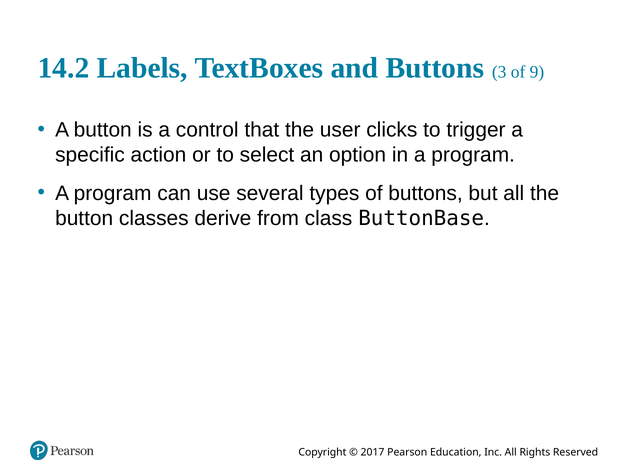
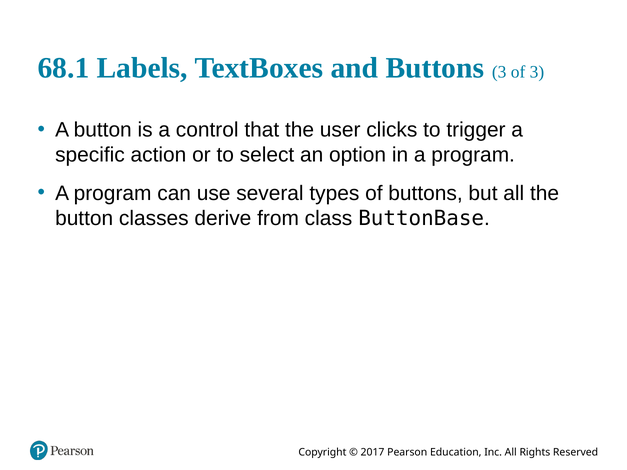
14.2: 14.2 -> 68.1
of 9: 9 -> 3
